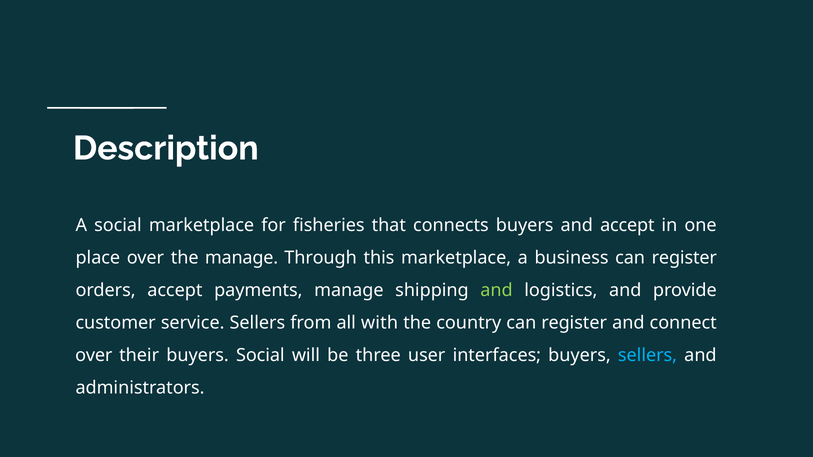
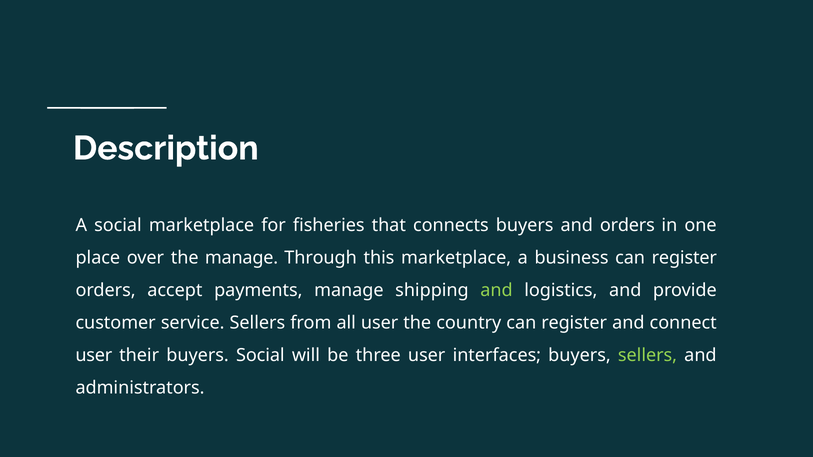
and accept: accept -> orders
all with: with -> user
over at (94, 355): over -> user
sellers at (648, 355) colour: light blue -> light green
